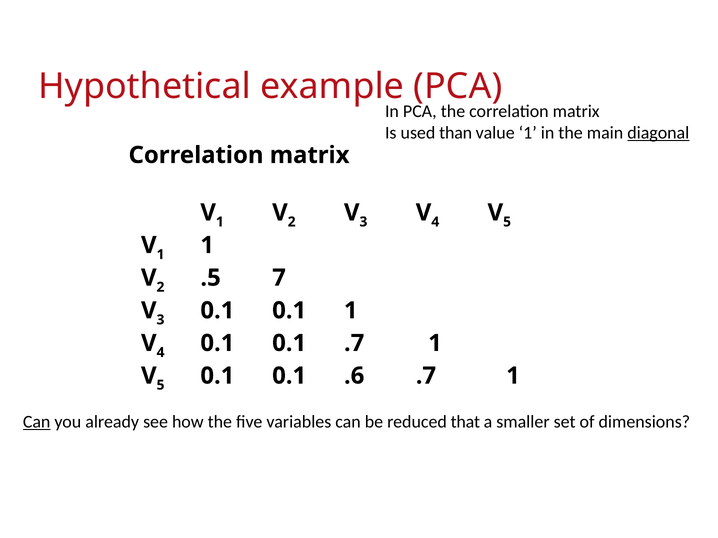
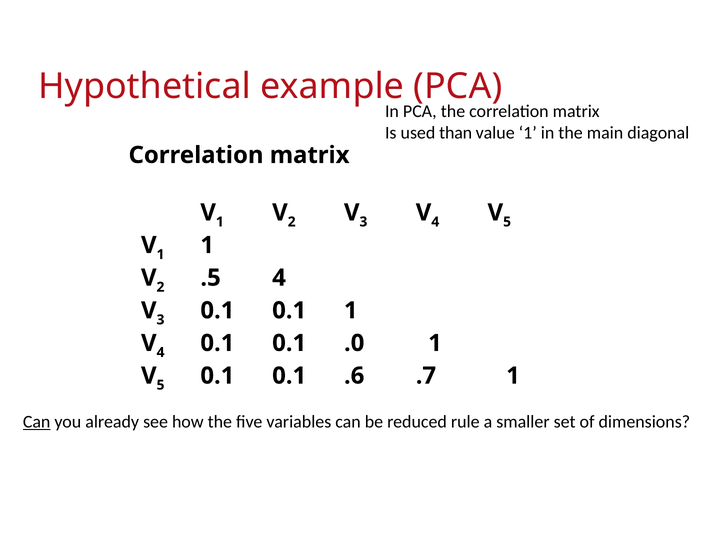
diagonal underline: present -> none
.5 7: 7 -> 4
0.1 .7: .7 -> .0
that: that -> rule
